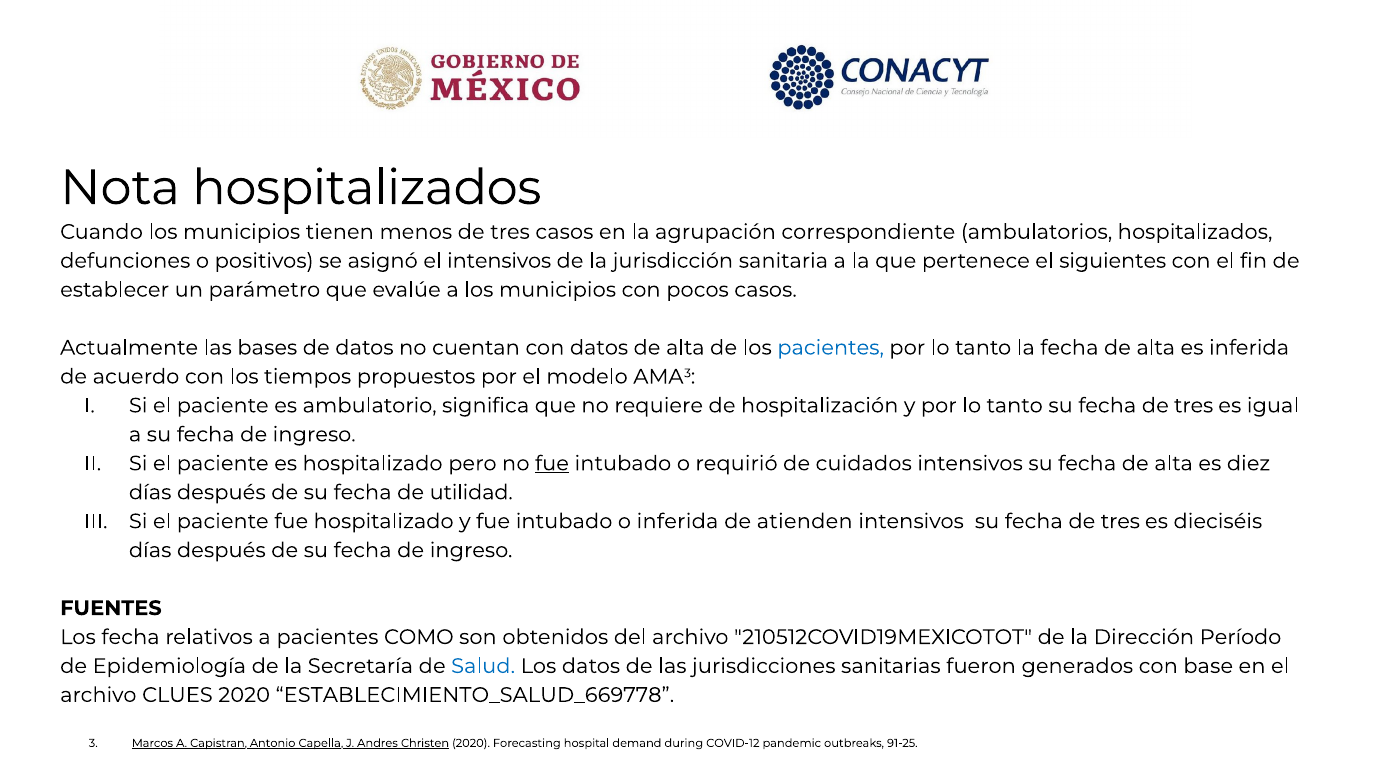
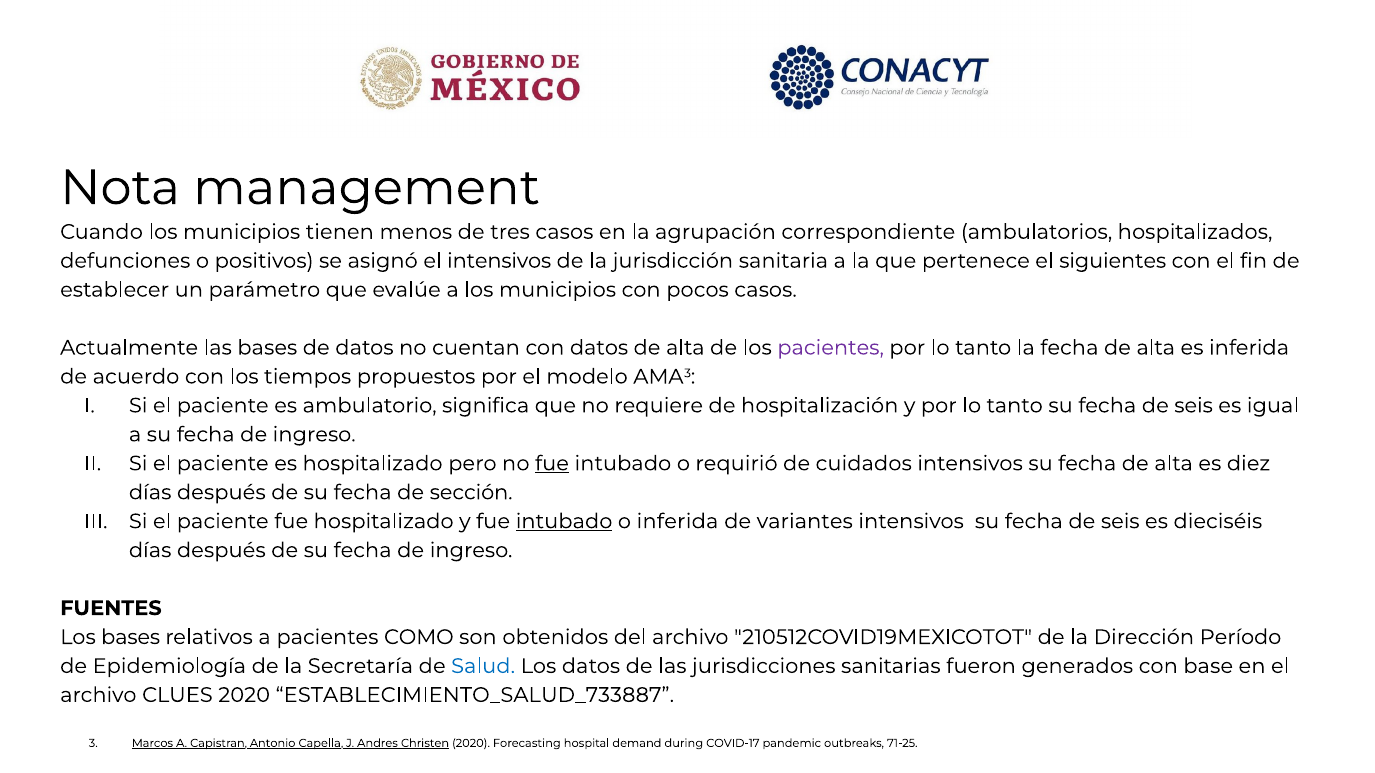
Nota hospitalizados: hospitalizados -> management
pacientes at (831, 348) colour: blue -> purple
tres at (1194, 406): tres -> seis
utilidad: utilidad -> sección
intubado at (564, 522) underline: none -> present
atienden: atienden -> variantes
tres at (1120, 522): tres -> seis
Los fecha: fecha -> bases
ESTABLECIMIENTO_SALUD_669778: ESTABLECIMIENTO_SALUD_669778 -> ESTABLECIMIENTO_SALUD_733887
COVID-12: COVID-12 -> COVID-17
91-25: 91-25 -> 71-25
